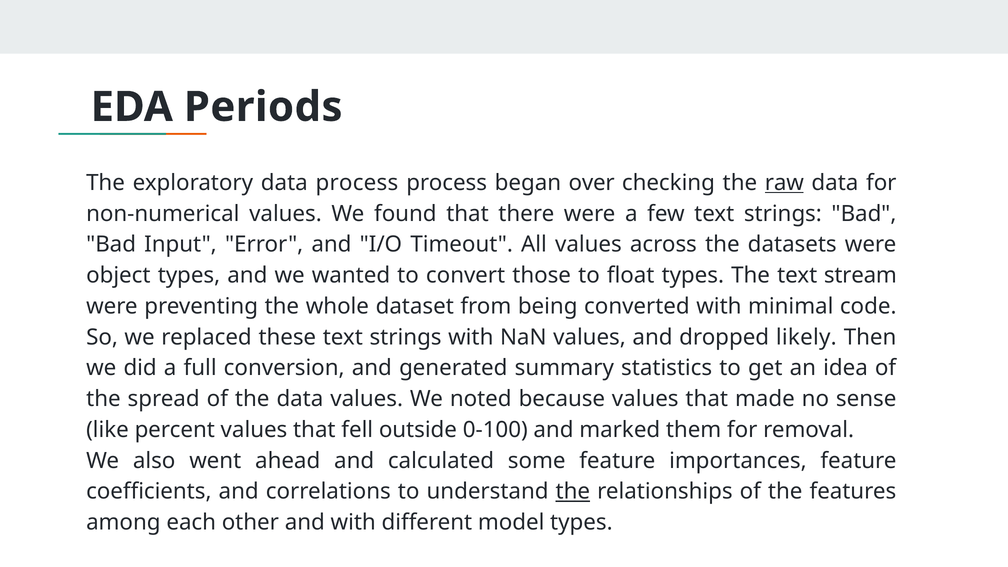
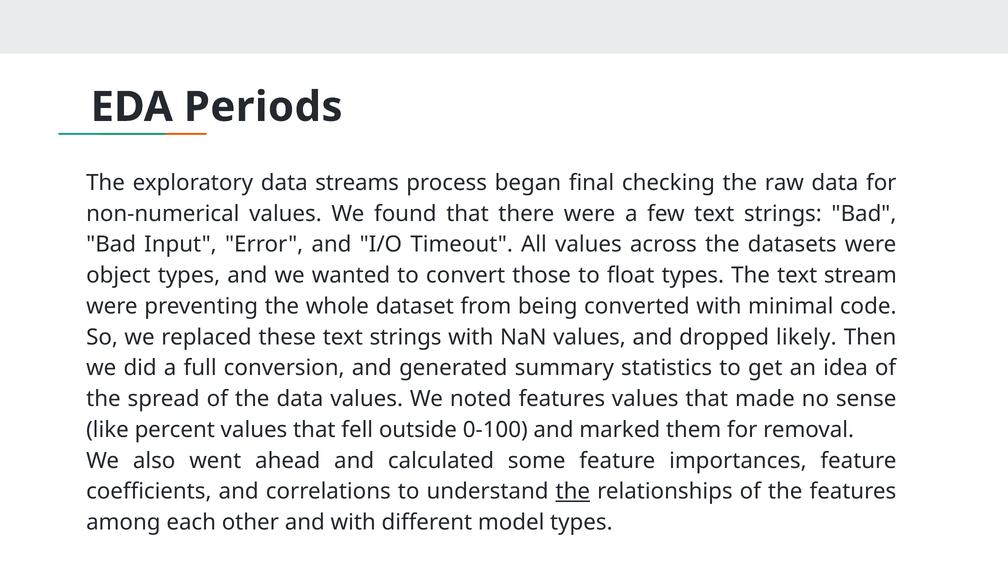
data process: process -> streams
over: over -> final
raw underline: present -> none
noted because: because -> features
